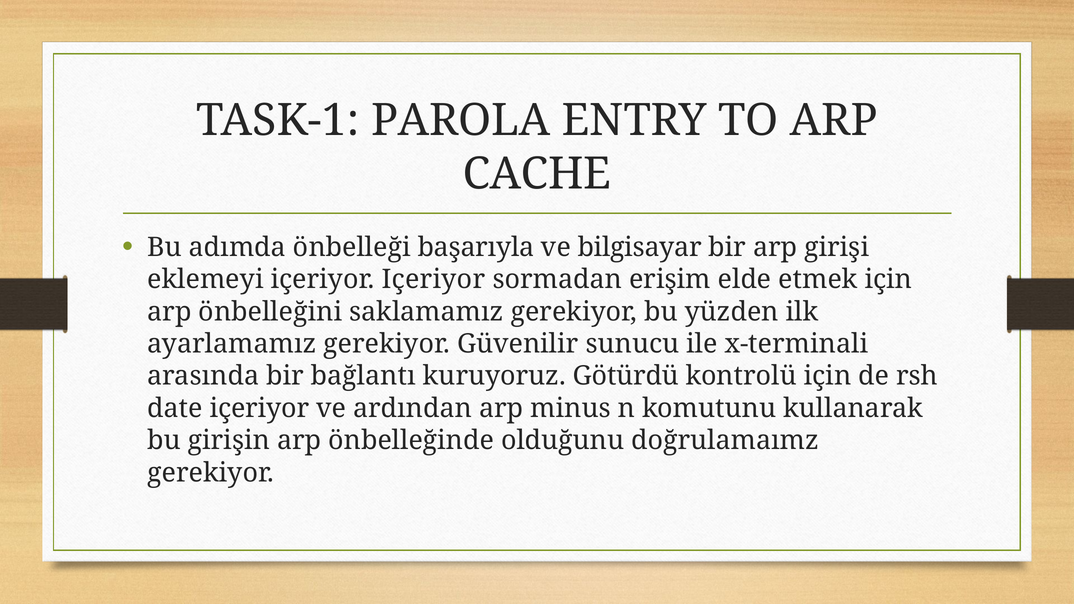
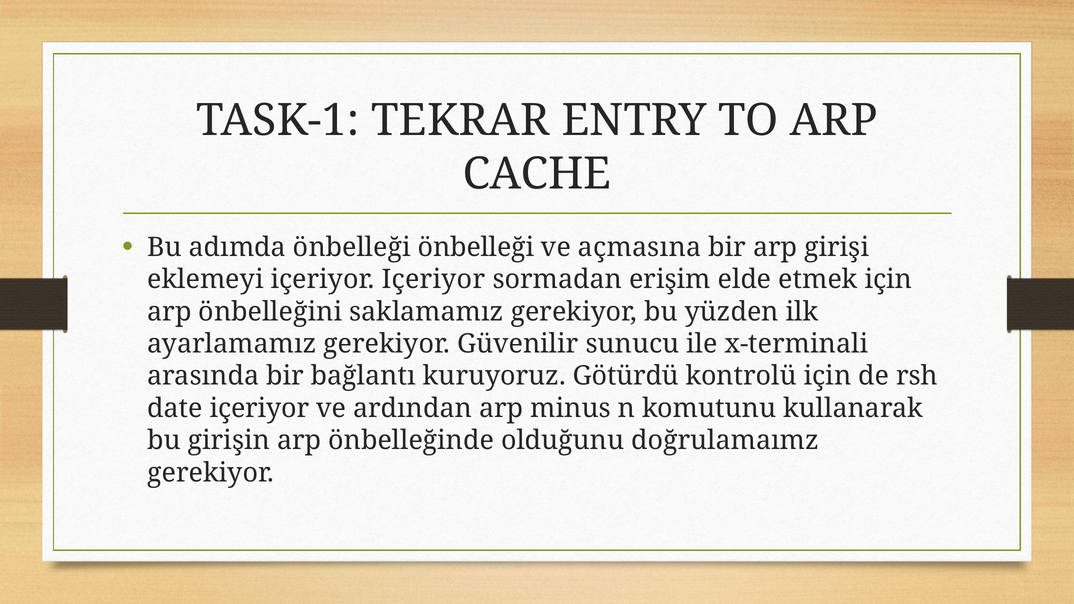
PAROLA: PAROLA -> TEKRAR
önbelleği başarıyla: başarıyla -> önbelleği
bilgisayar: bilgisayar -> açmasına
